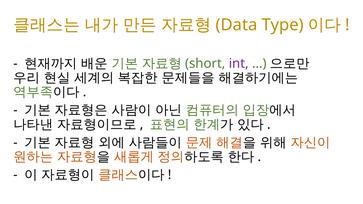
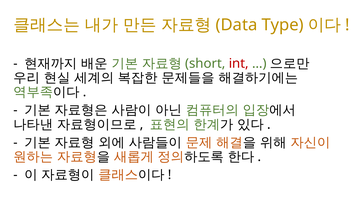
int colour: purple -> red
